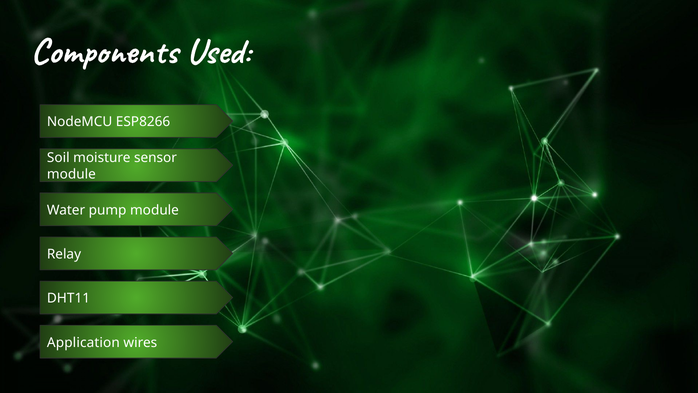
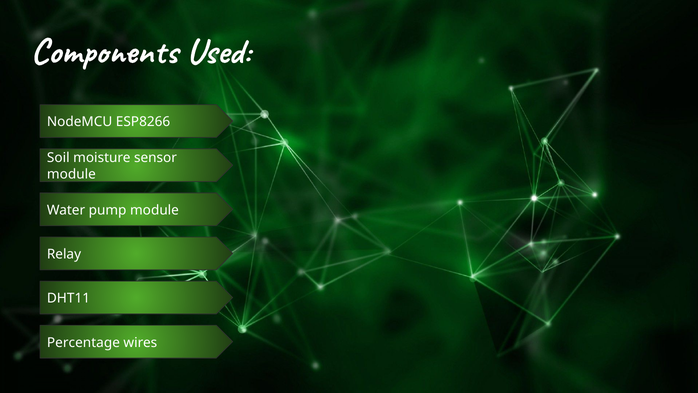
Application: Application -> Percentage
